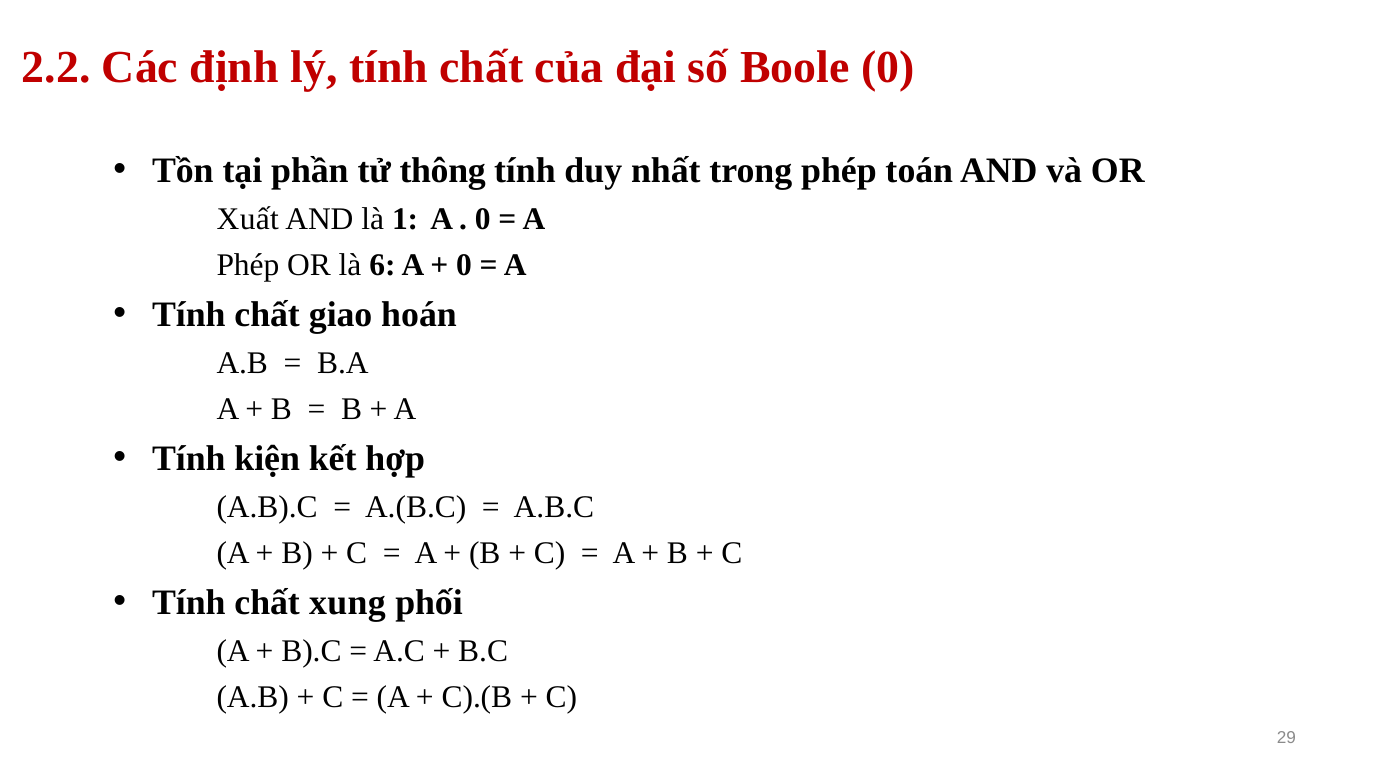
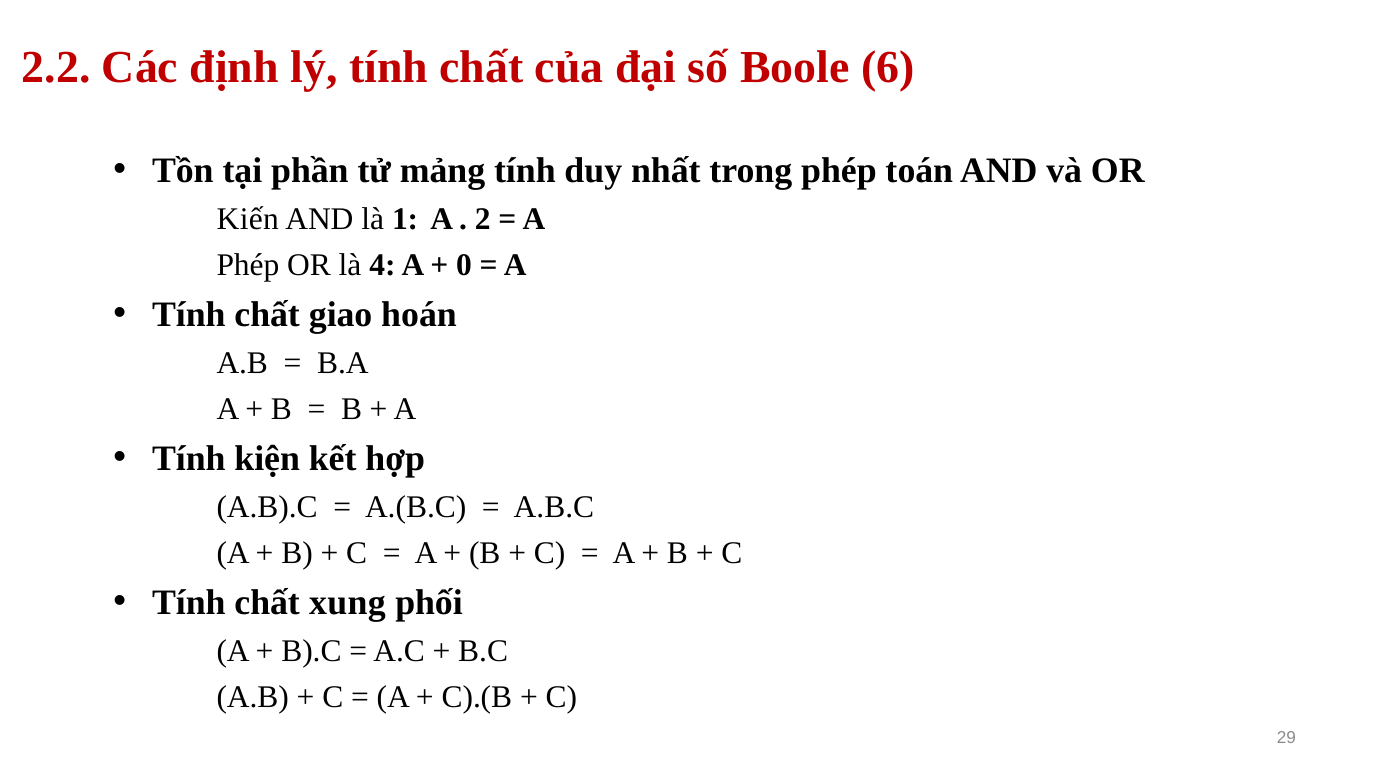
Boole 0: 0 -> 6
thông: thông -> mảng
Xuất: Xuất -> Kiến
0 at (483, 219): 0 -> 2
6: 6 -> 4
